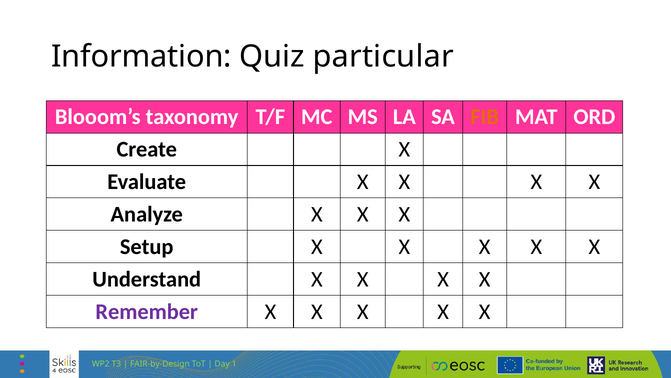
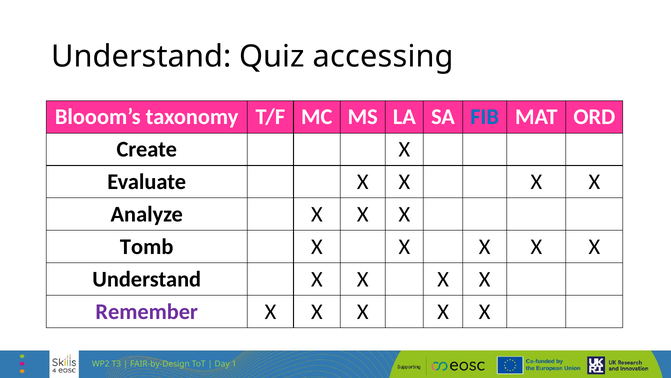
Information at (141, 56): Information -> Understand
particular: particular -> accessing
FIB colour: orange -> blue
Setup: Setup -> Tomb
